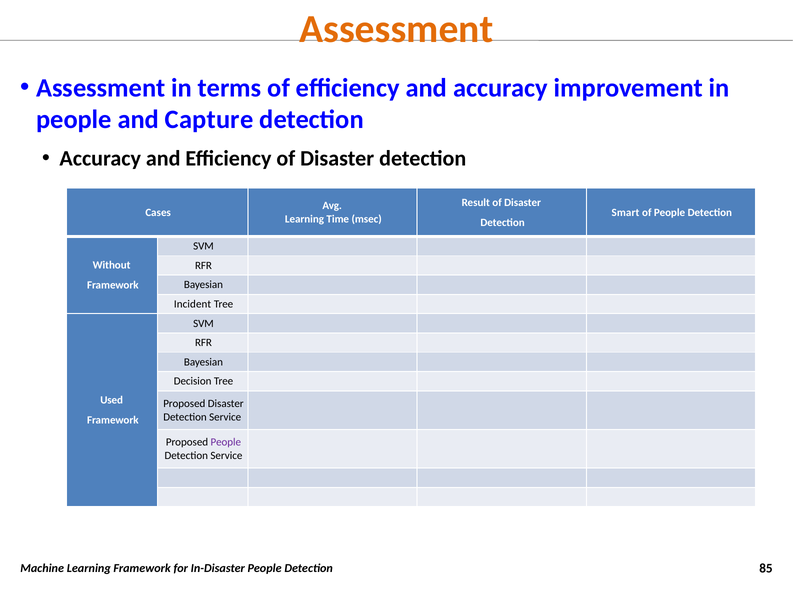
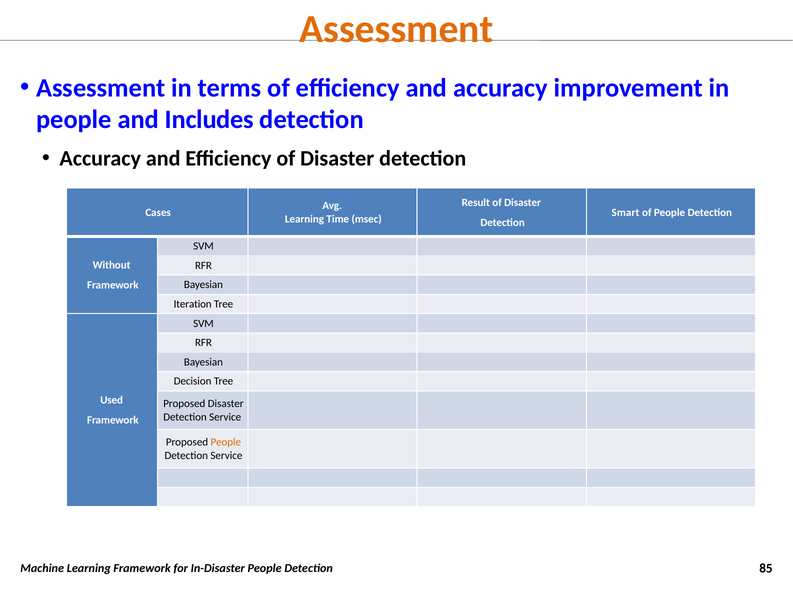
Capture: Capture -> Includes
Incident: Incident -> Iteration
People at (226, 442) colour: purple -> orange
